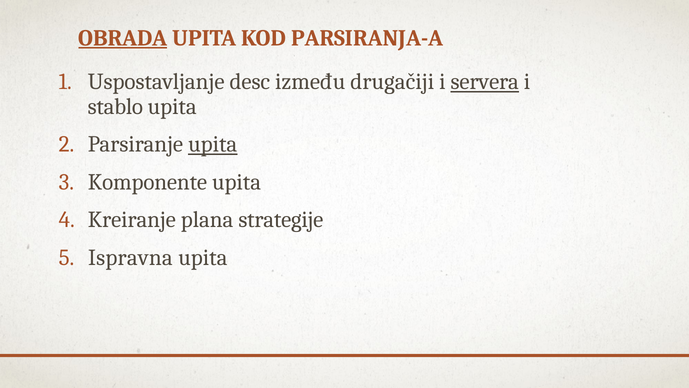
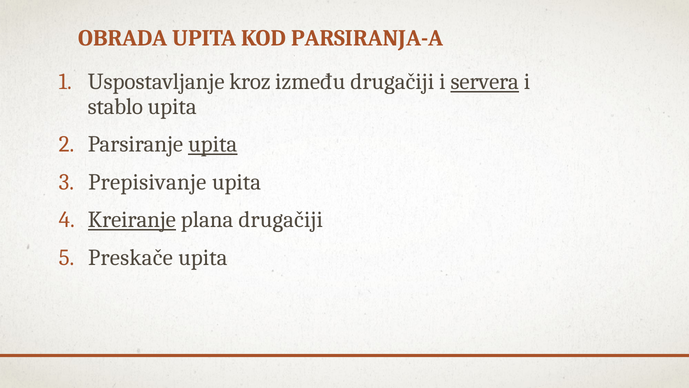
OBRADA underline: present -> none
desc: desc -> kroz
Komponente: Komponente -> Prepisivanje
Kreiranje underline: none -> present
plana strategije: strategije -> drugačiji
Ispravna: Ispravna -> Preskače
